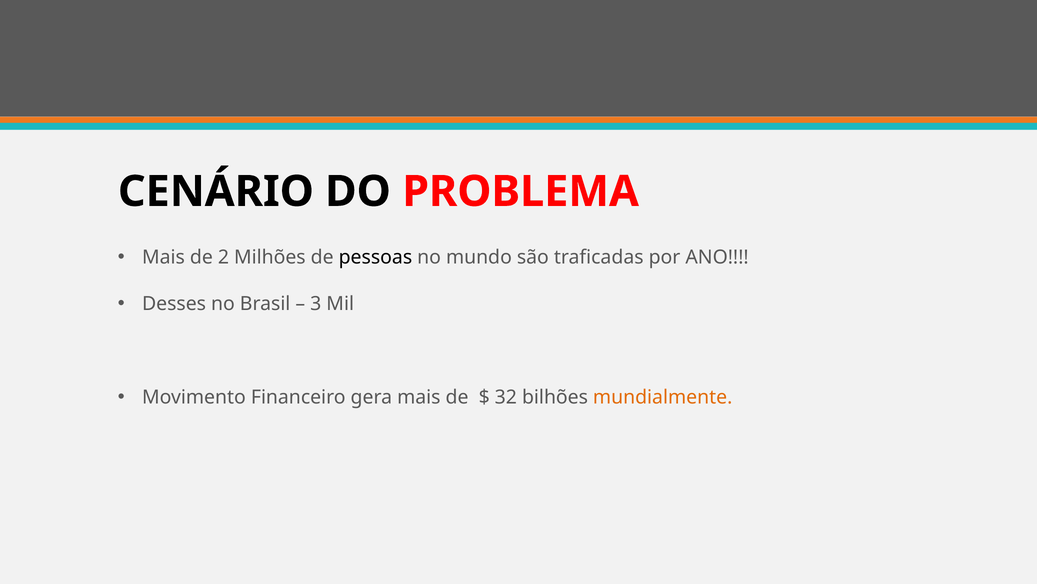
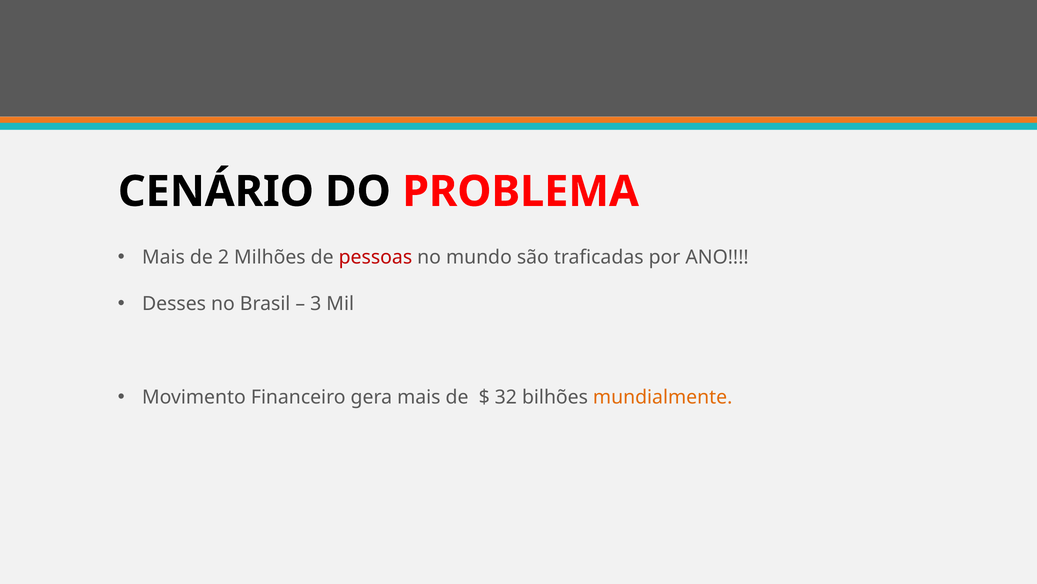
pessoas colour: black -> red
